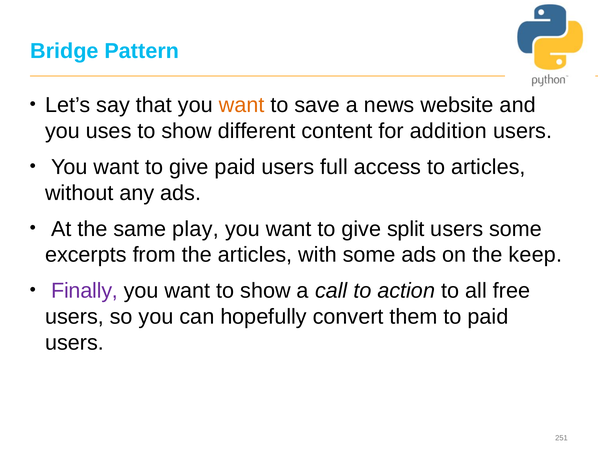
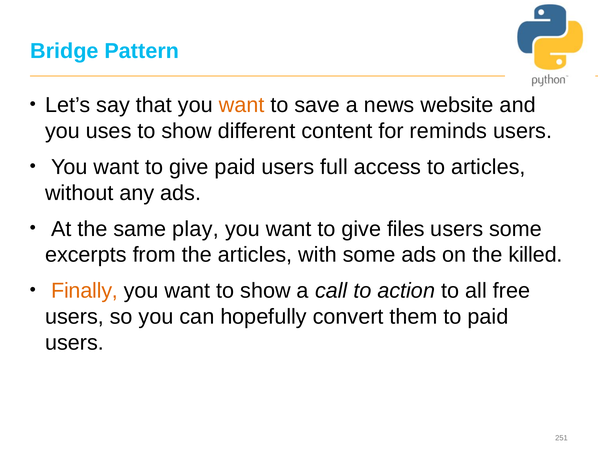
addition: addition -> reminds
split: split -> files
keep: keep -> killed
Finally colour: purple -> orange
